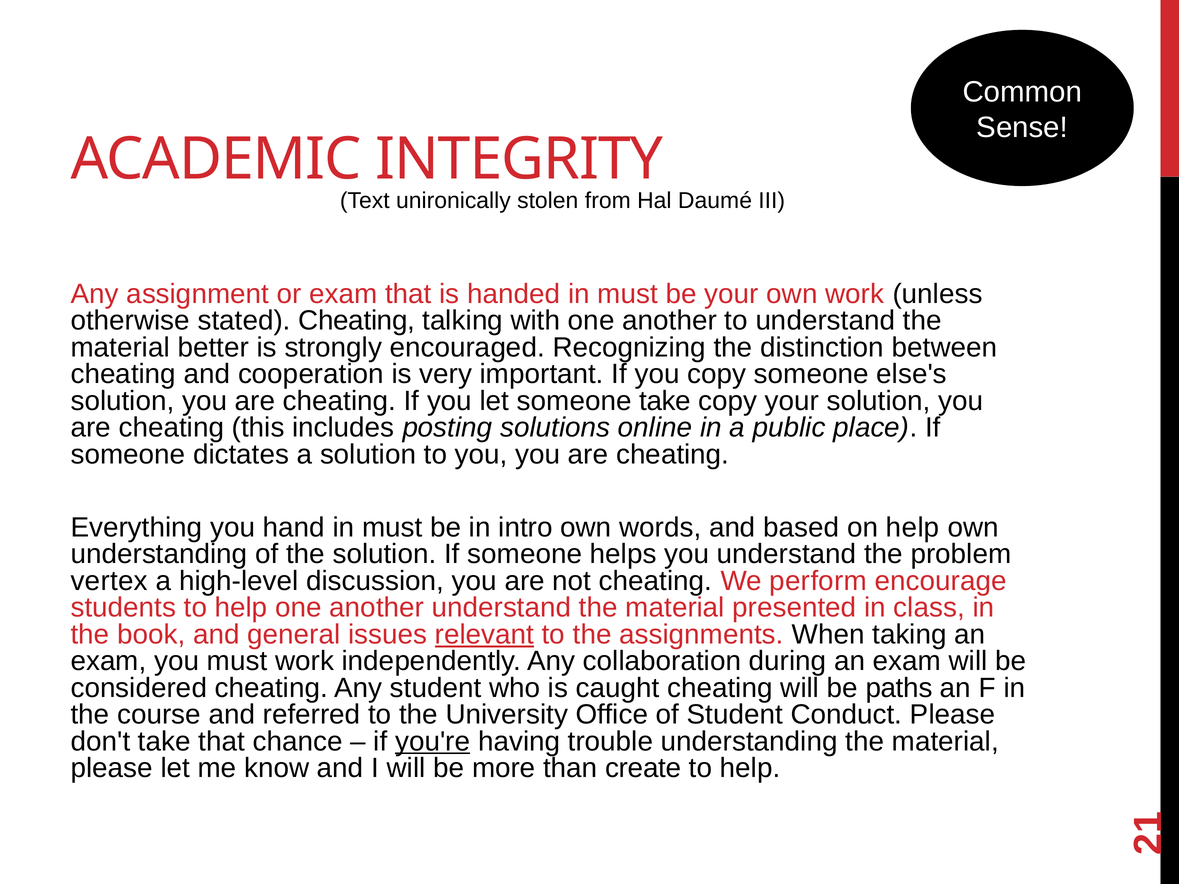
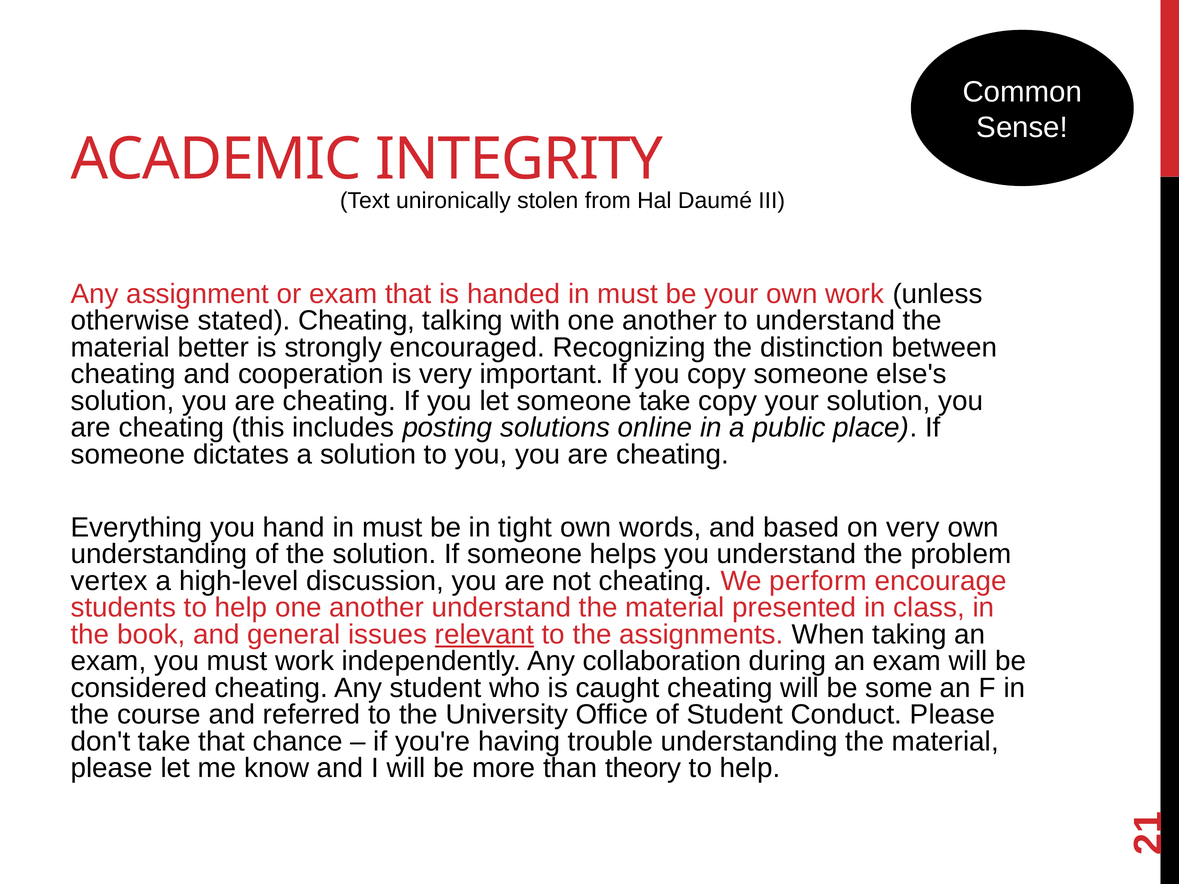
intro: intro -> tight
on help: help -> very
paths: paths -> some
you're underline: present -> none
create: create -> theory
